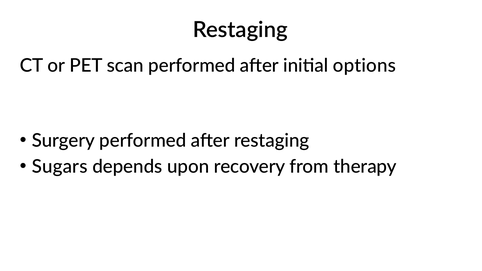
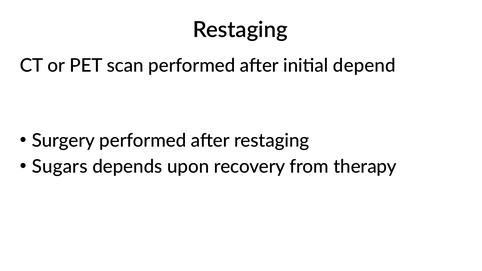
options: options -> depend
